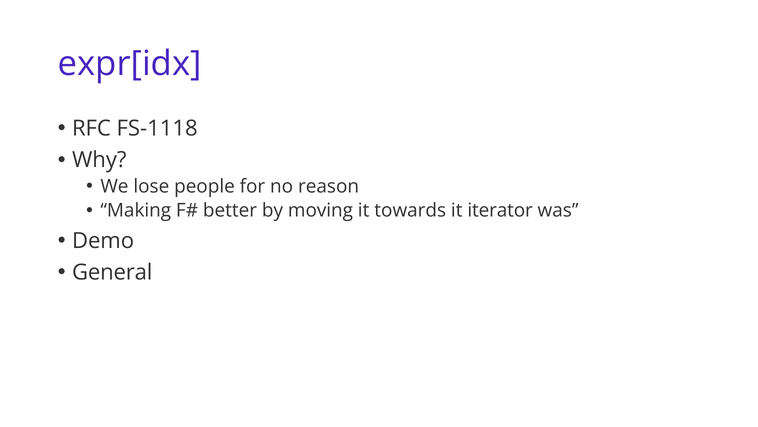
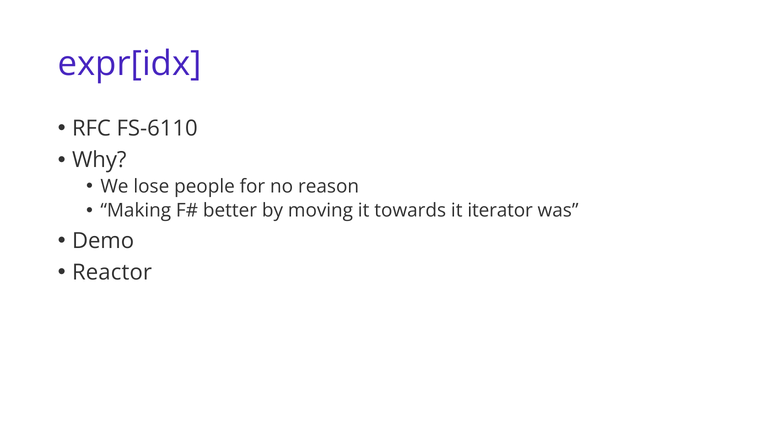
FS-1118: FS-1118 -> FS-6110
General: General -> Reactor
